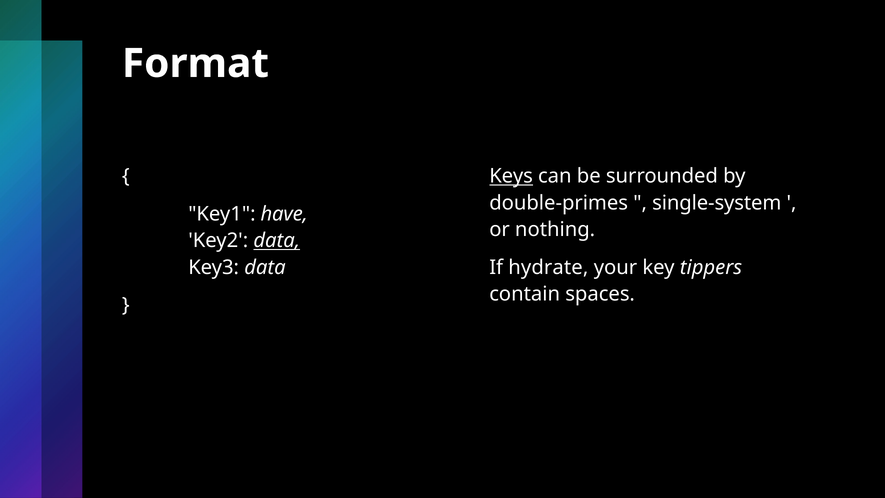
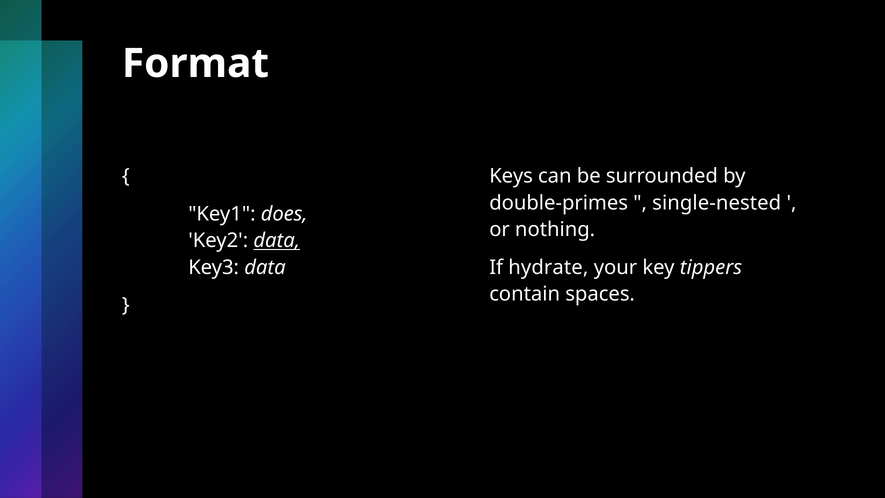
Keys underline: present -> none
single-system: single-system -> single-nested
have: have -> does
